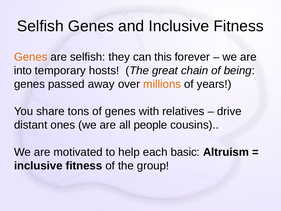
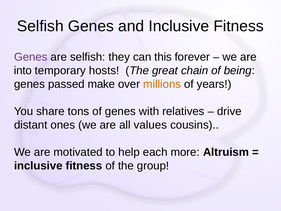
Genes at (31, 57) colour: orange -> purple
away: away -> make
people: people -> values
basic: basic -> more
